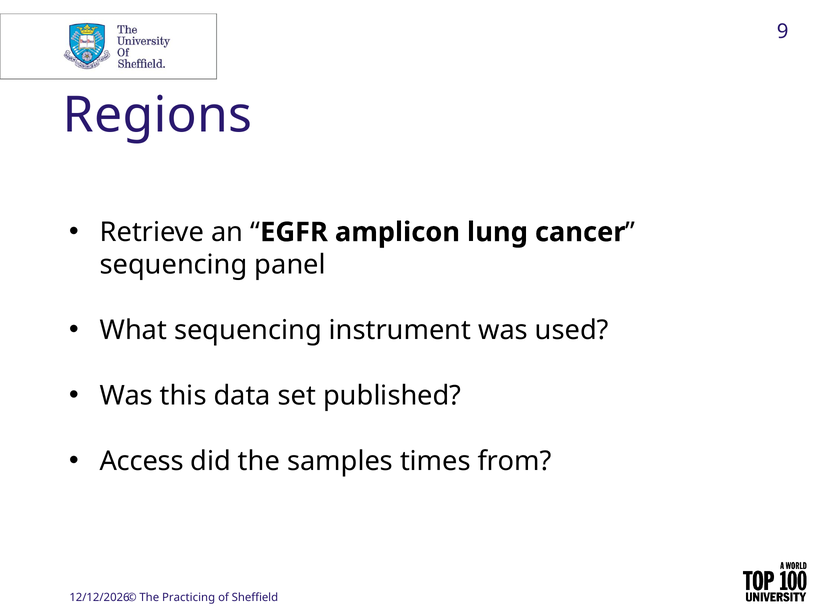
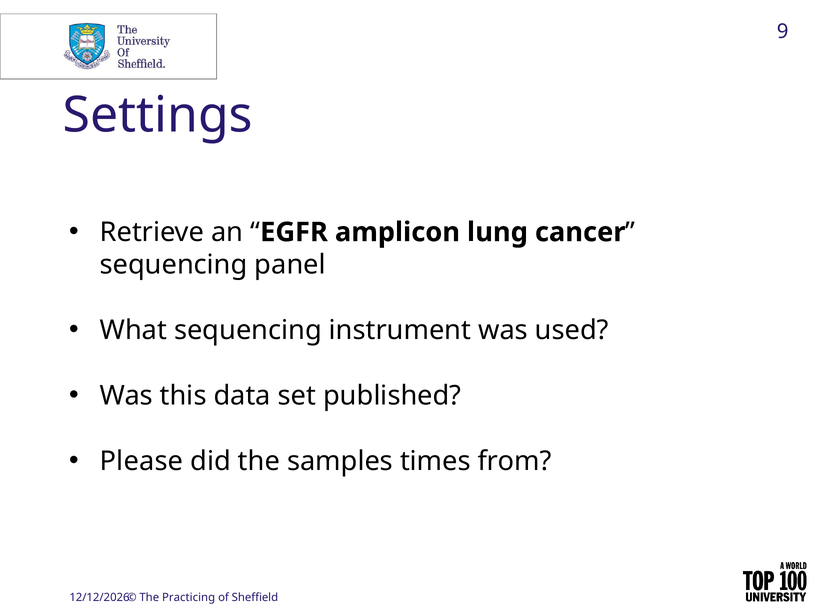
Regions: Regions -> Settings
Access: Access -> Please
